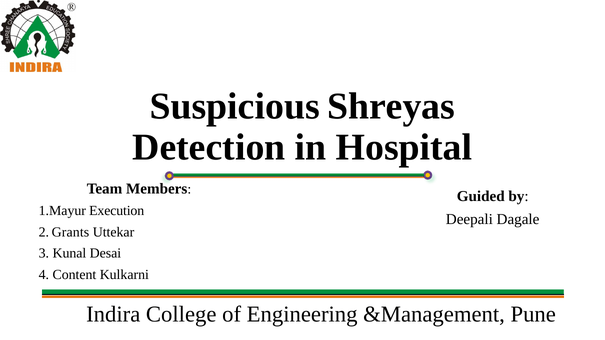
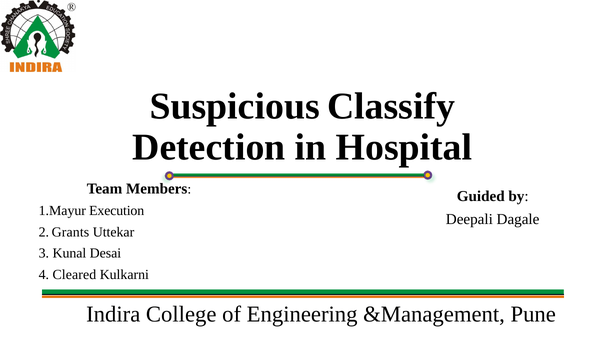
Shreyas: Shreyas -> Classify
Content: Content -> Cleared
